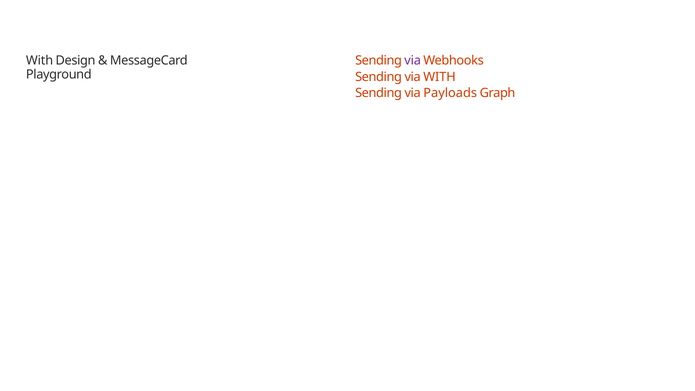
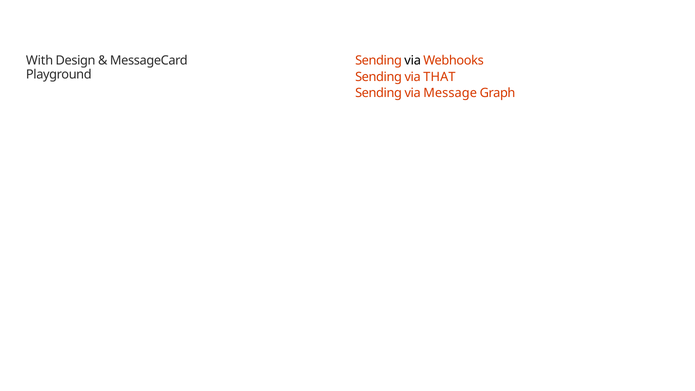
via at (413, 61) colour: purple -> black
via WITH: WITH -> THAT
Payloads: Payloads -> Message
